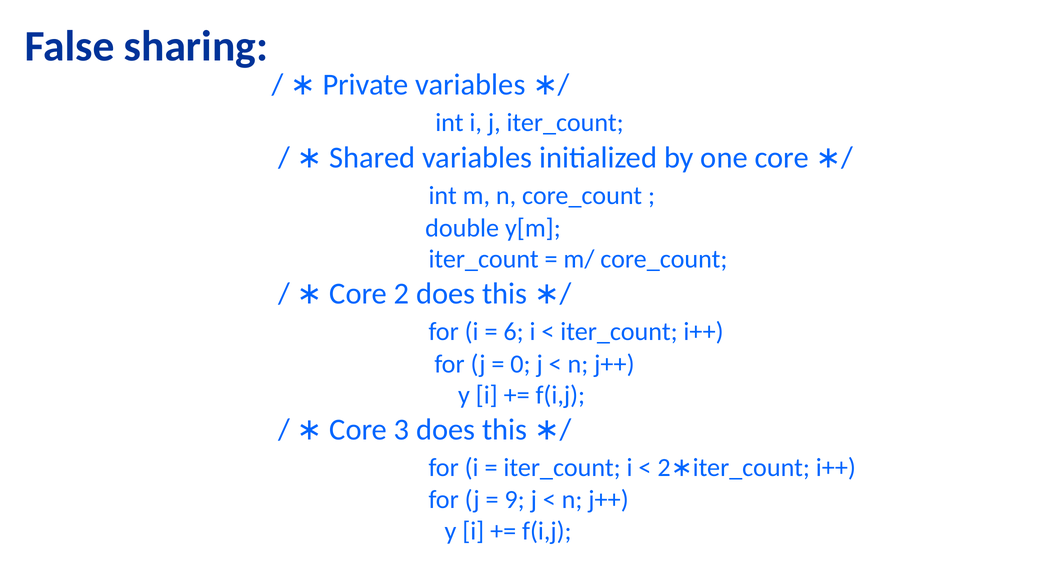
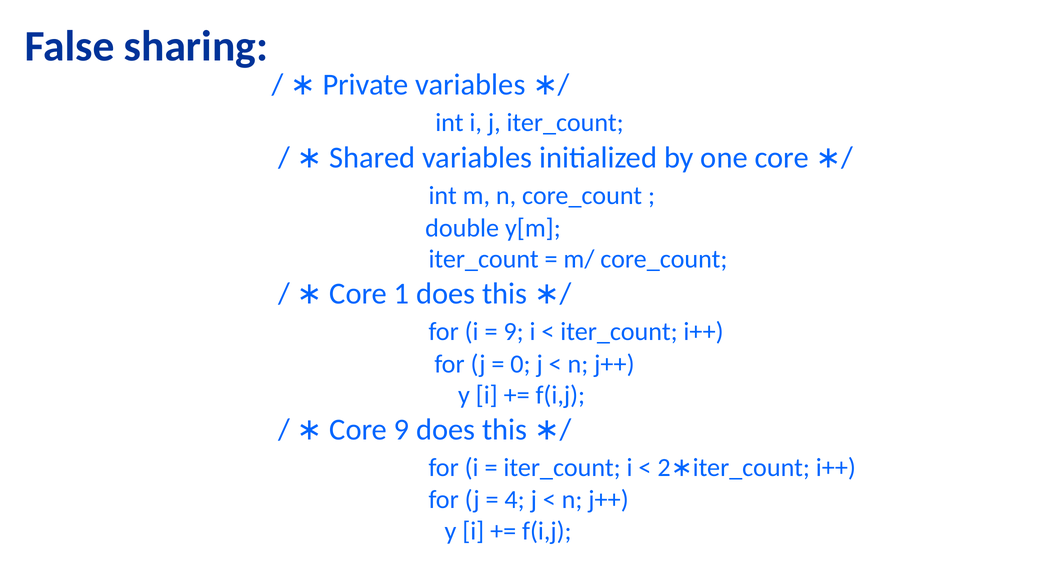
Core 2: 2 -> 1
6 at (514, 332): 6 -> 9
Core 3: 3 -> 9
9: 9 -> 4
